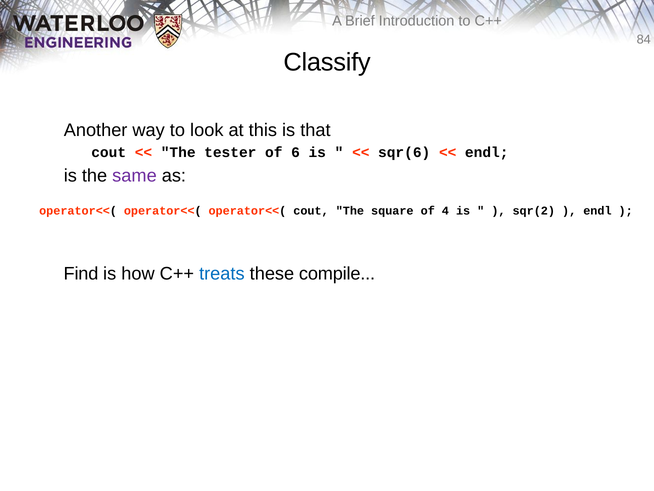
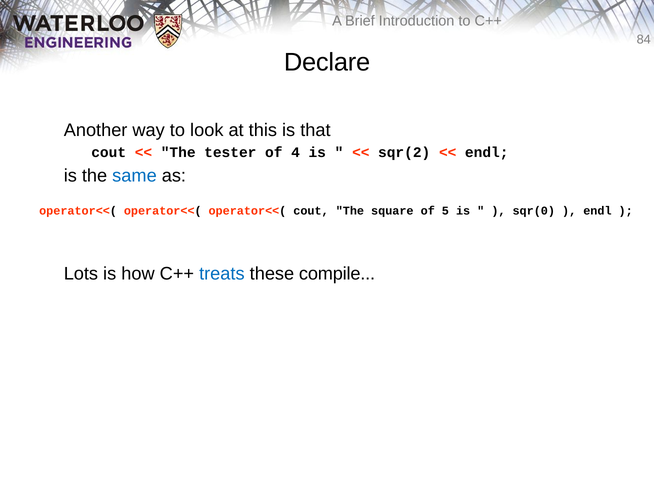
Classify: Classify -> Declare
6: 6 -> 4
sqr(6: sqr(6 -> sqr(2
same colour: purple -> blue
4: 4 -> 5
sqr(2: sqr(2 -> sqr(0
Find: Find -> Lots
